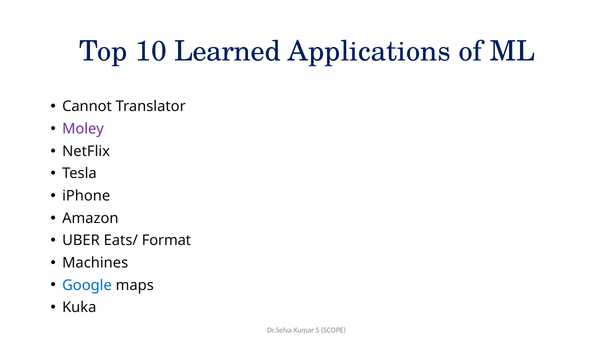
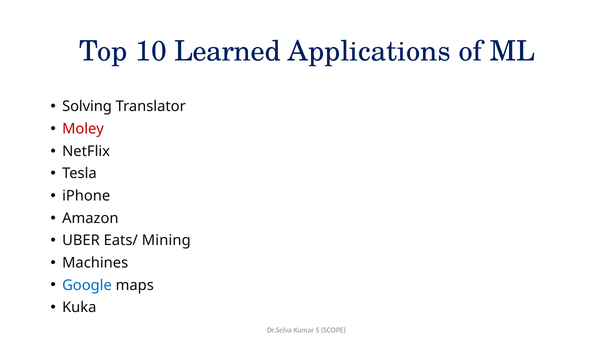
Cannot: Cannot -> Solving
Moley colour: purple -> red
Format: Format -> Mining
